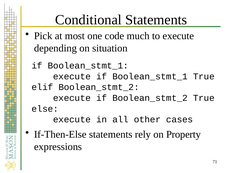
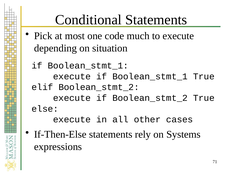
Property: Property -> Systems
